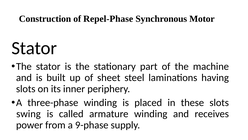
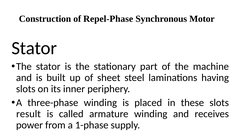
swing: swing -> result
9-phase: 9-phase -> 1-phase
